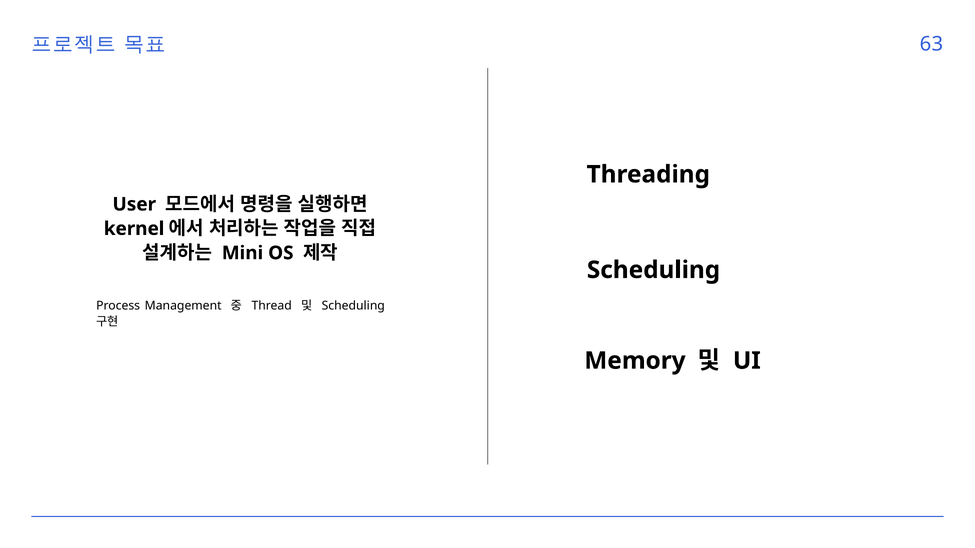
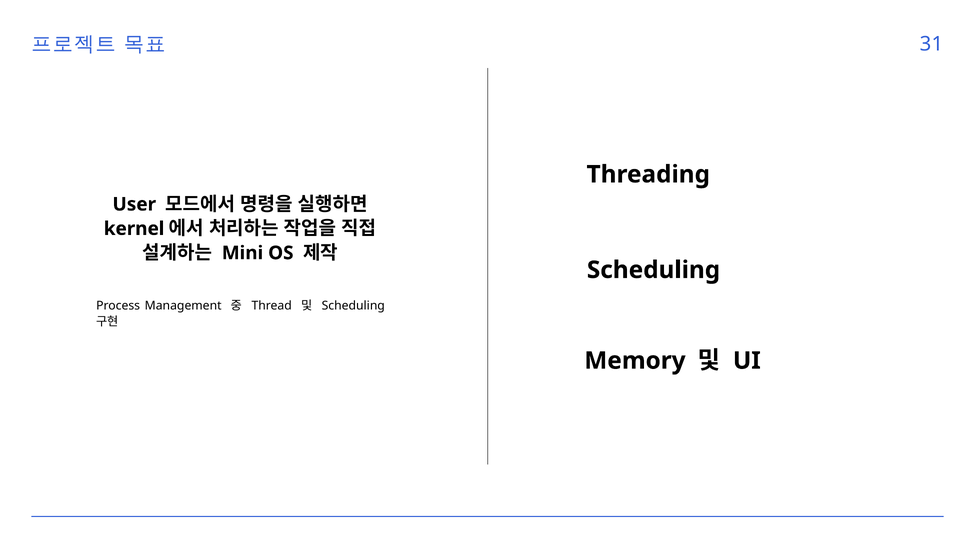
63: 63 -> 31
